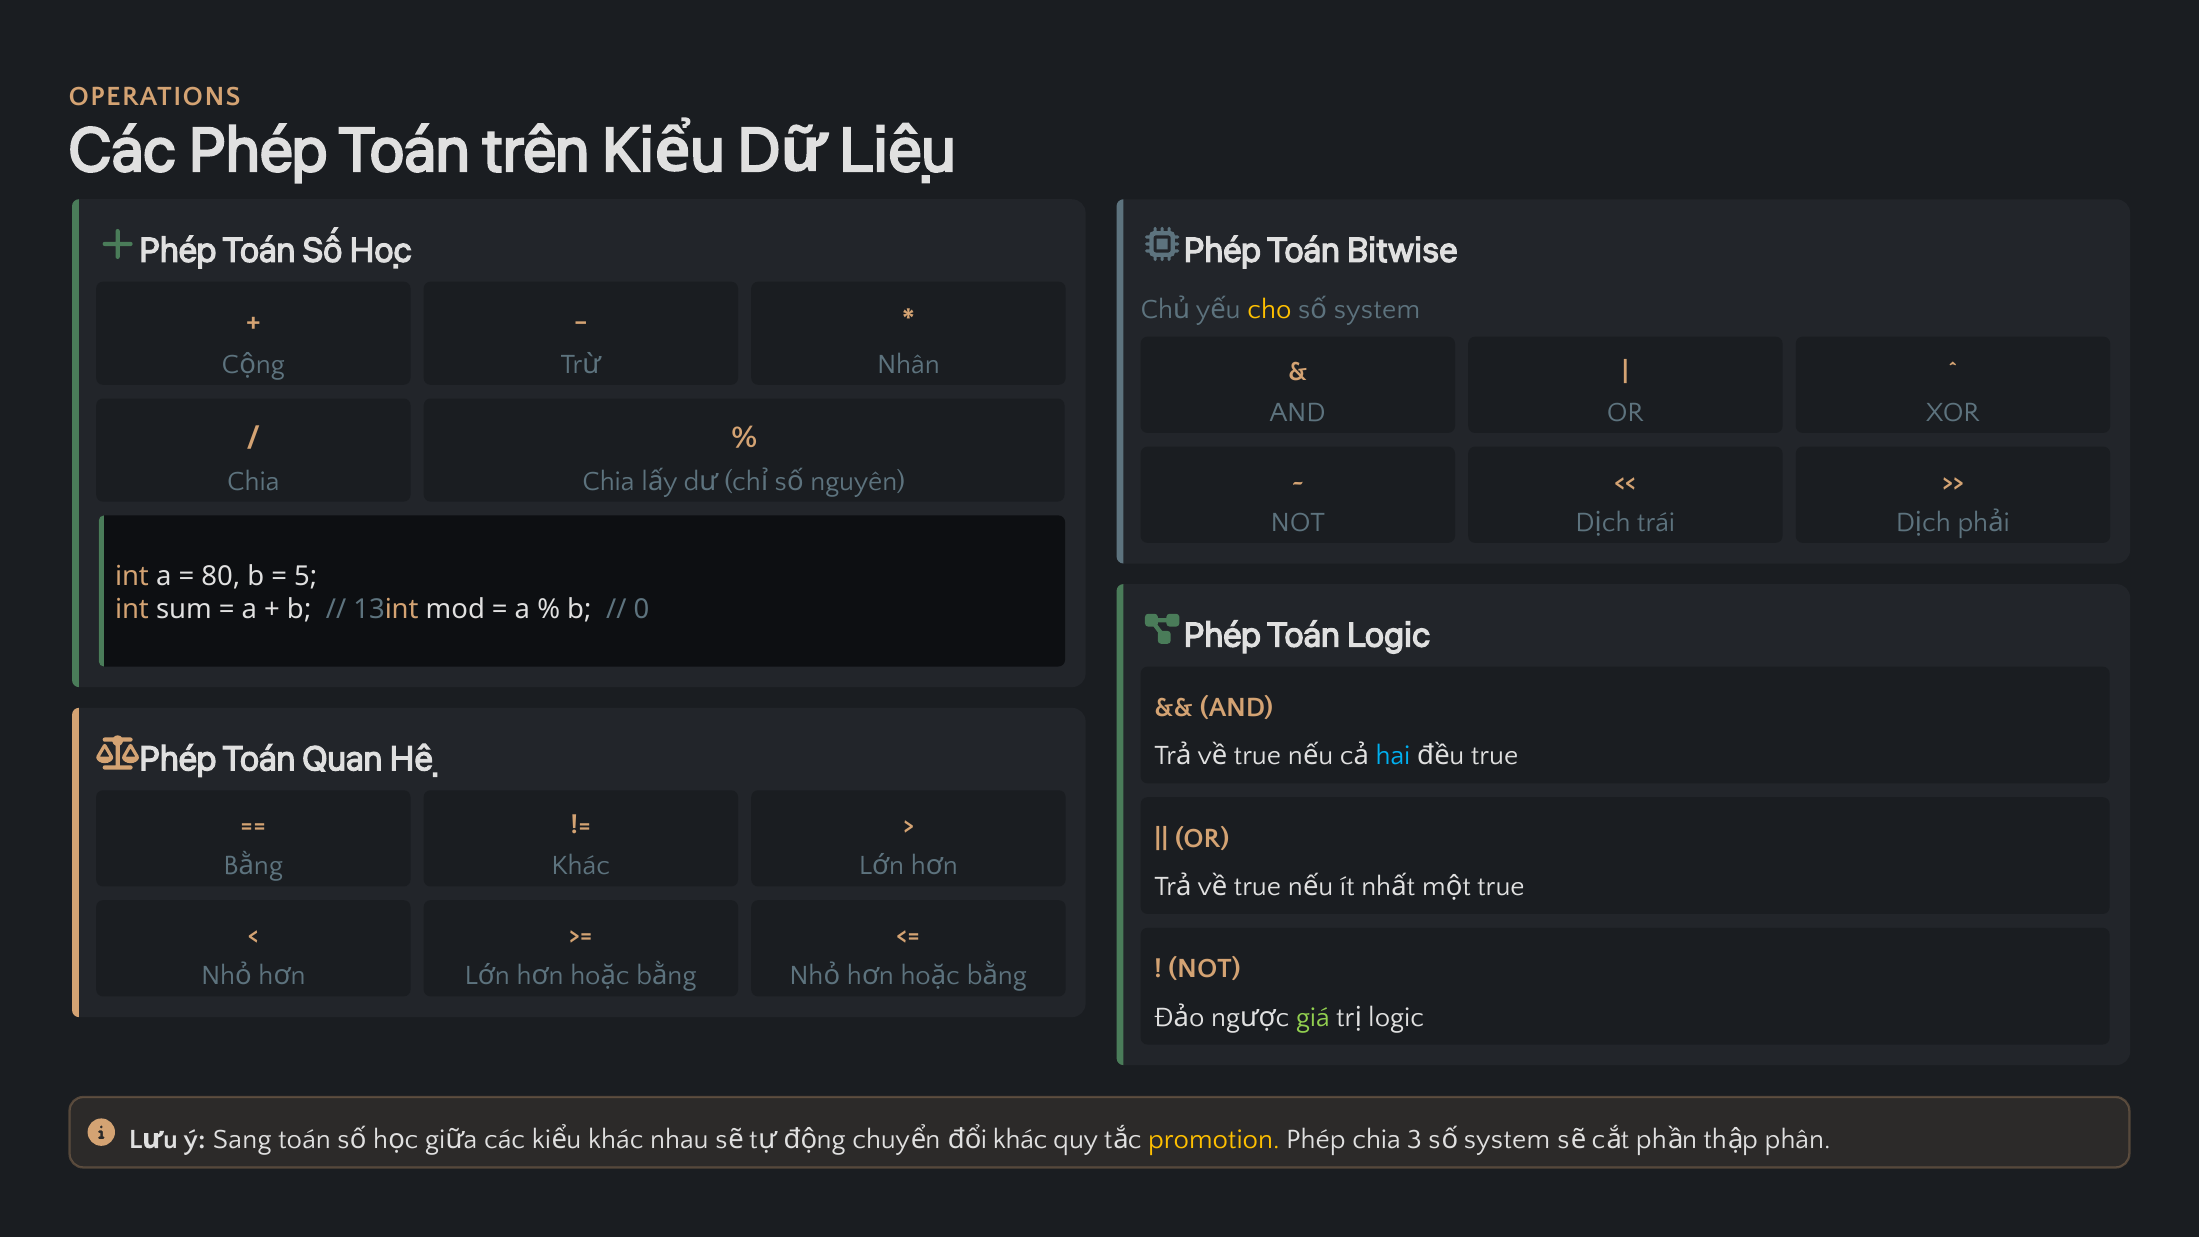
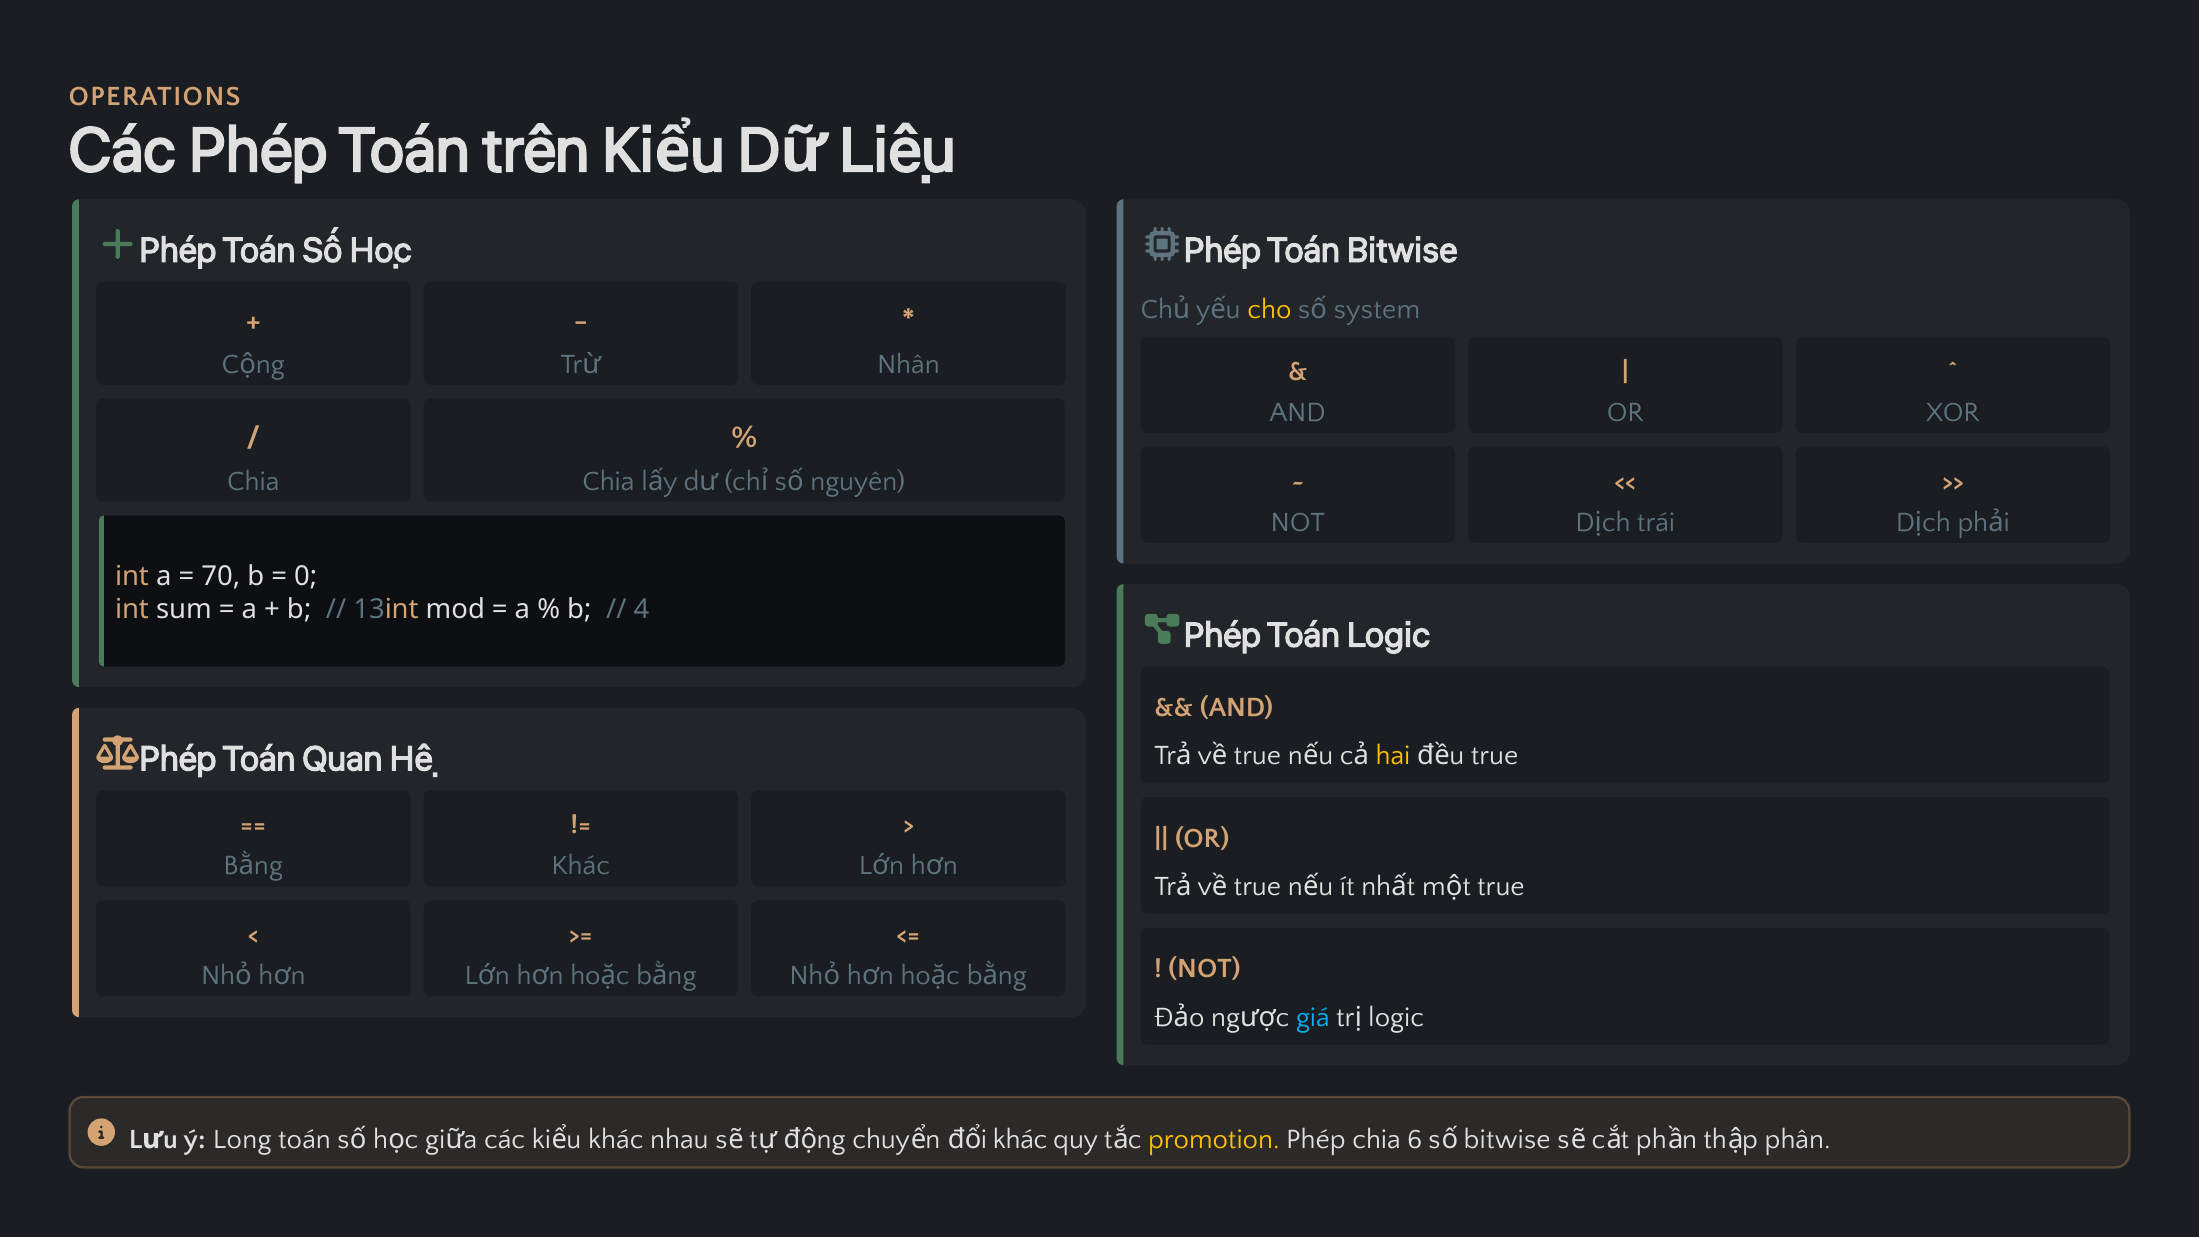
80: 80 -> 70
5: 5 -> 0
0: 0 -> 4
hai colour: light blue -> yellow
giá colour: light green -> light blue
Sang: Sang -> Long
3: 3 -> 6
system at (1507, 1139): system -> bitwise
